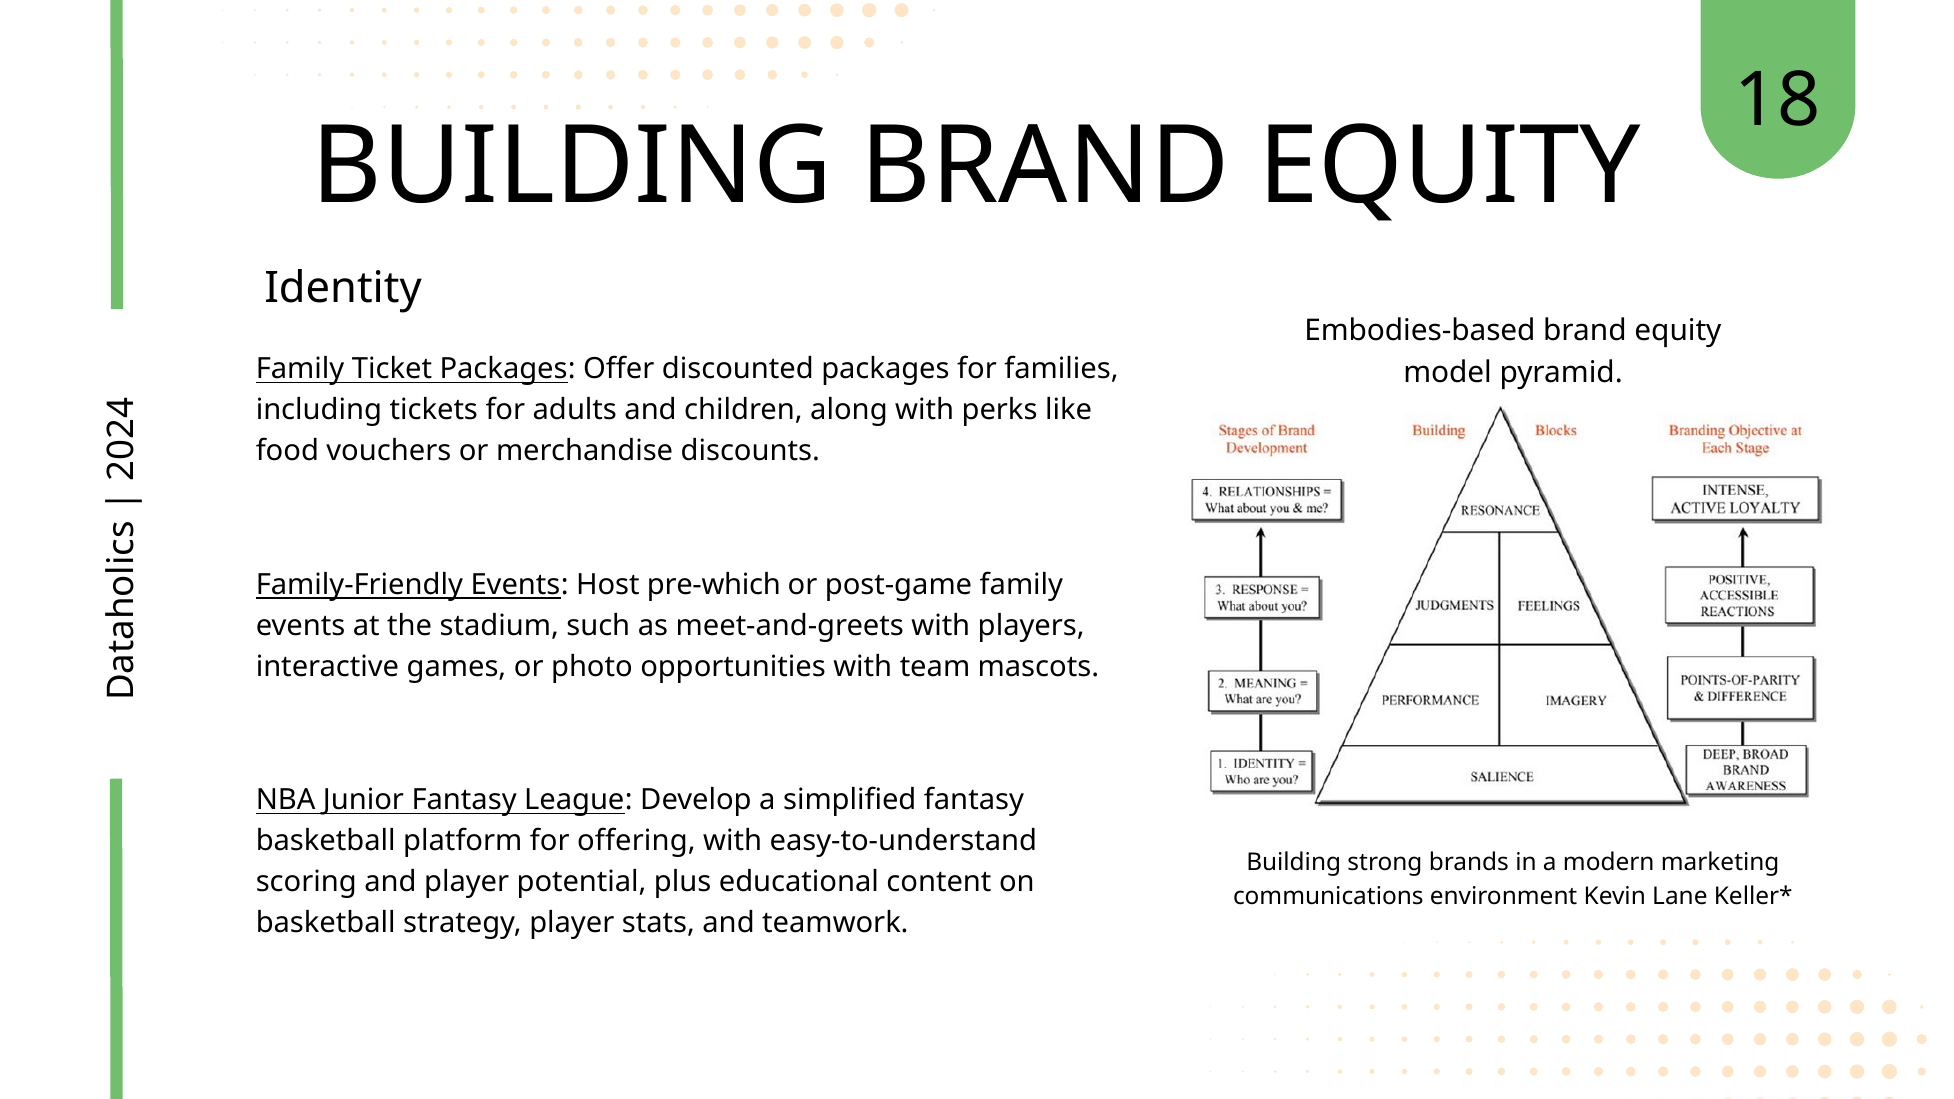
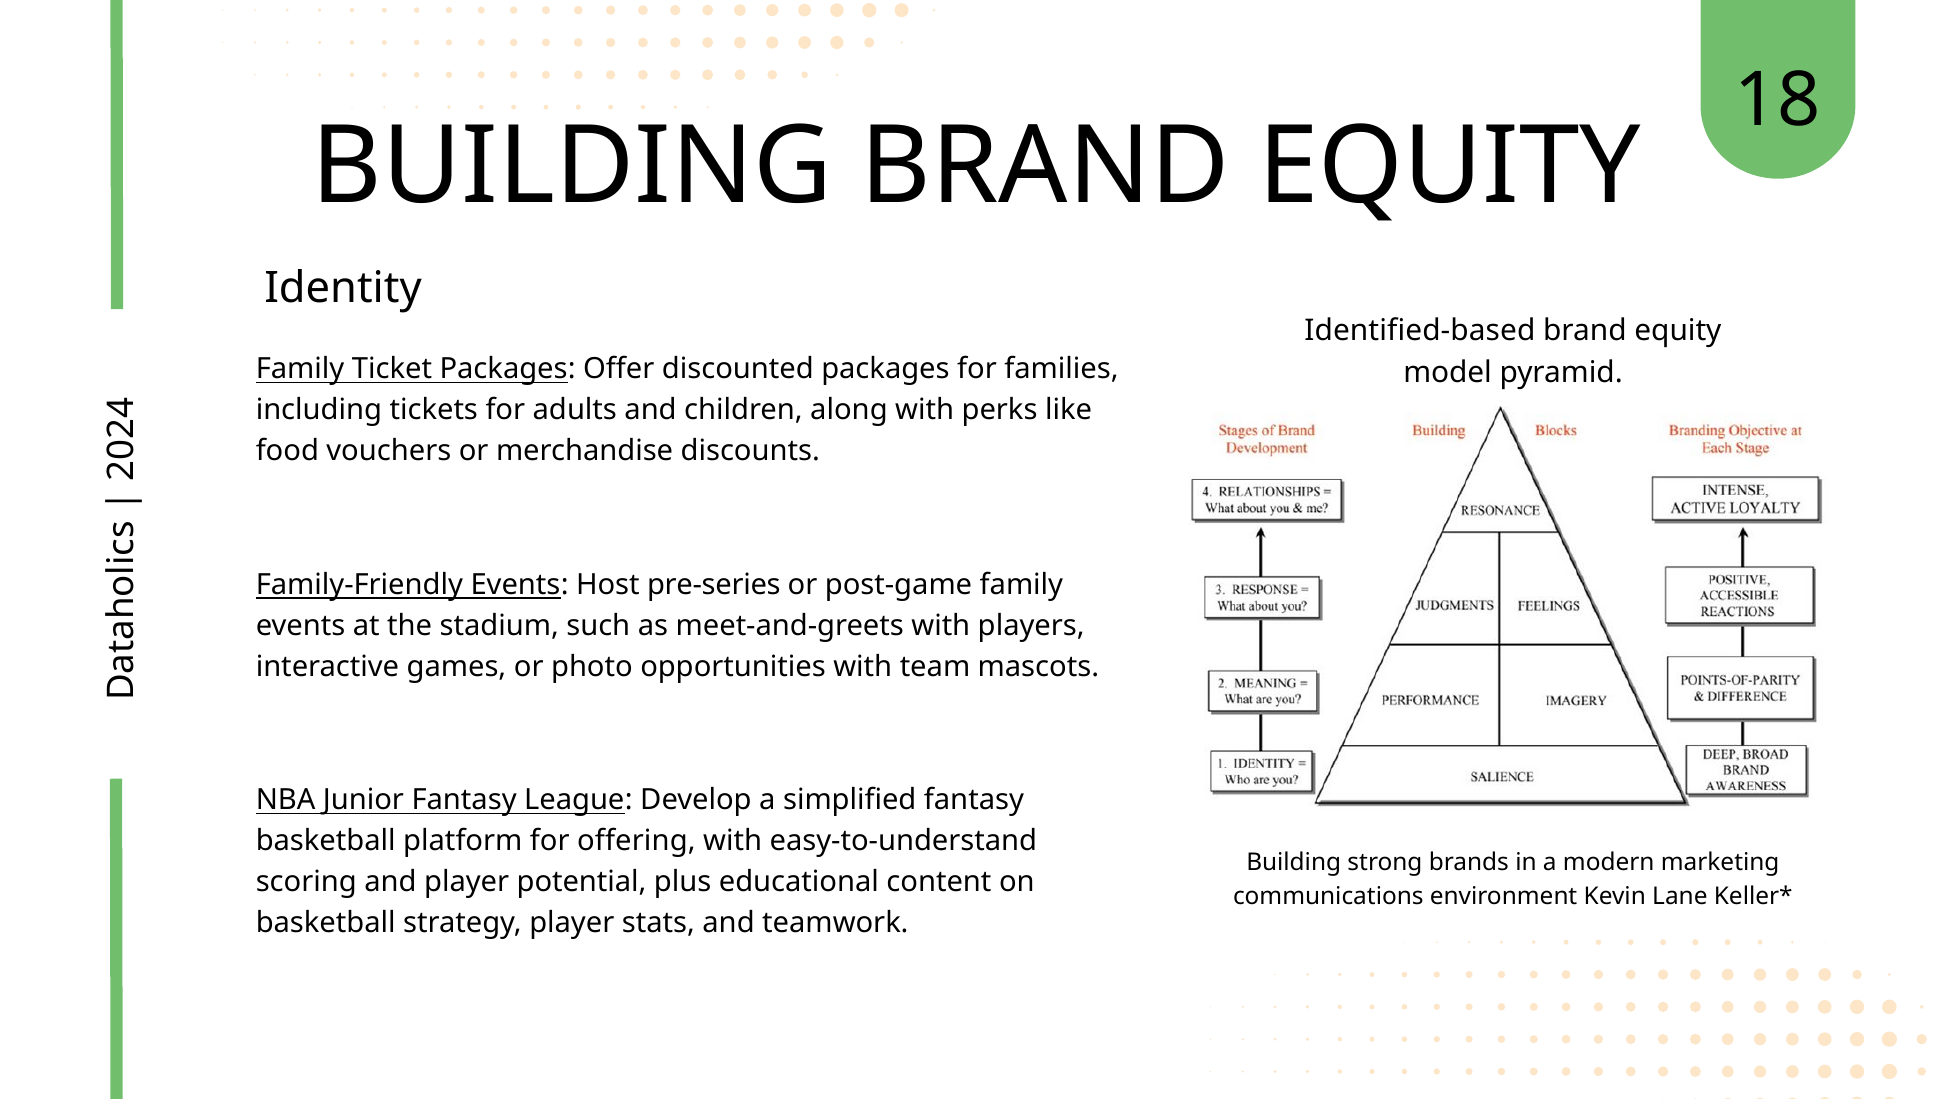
Embodies-based: Embodies-based -> Identified-based
pre-which: pre-which -> pre-series
